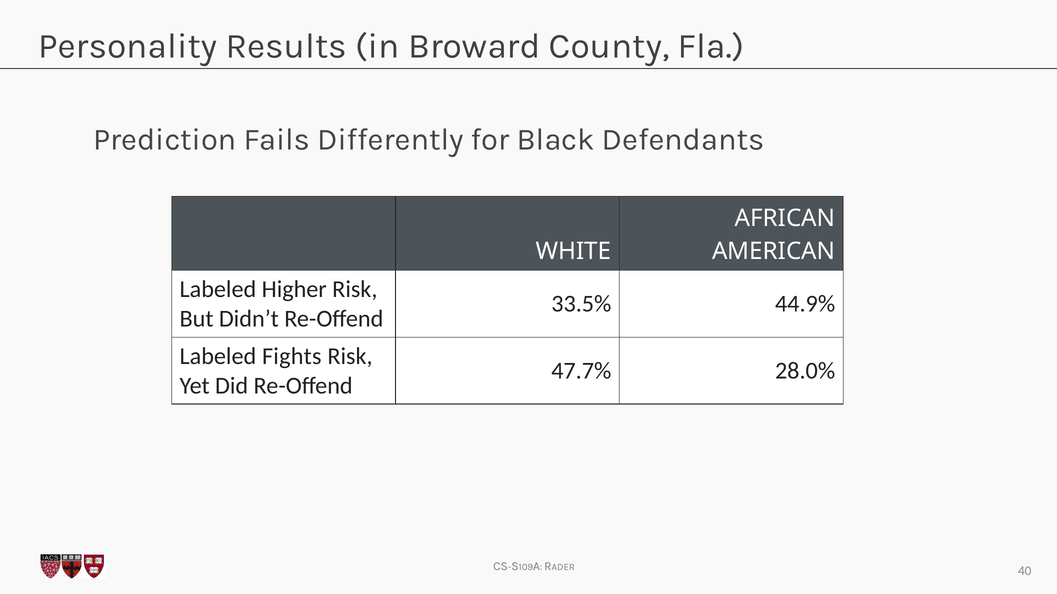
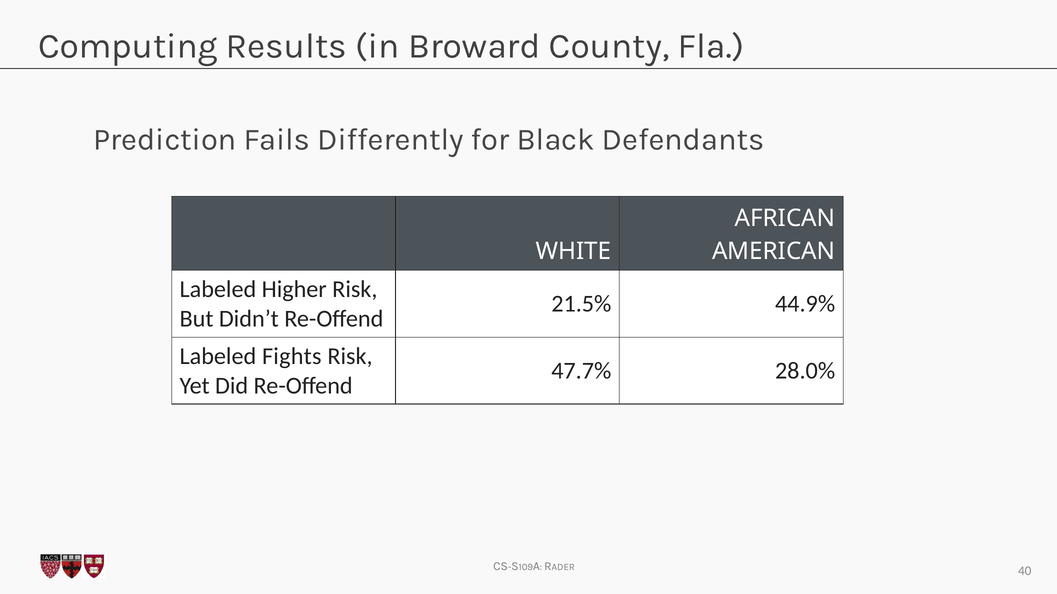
Personality: Personality -> Computing
33.5%: 33.5% -> 21.5%
